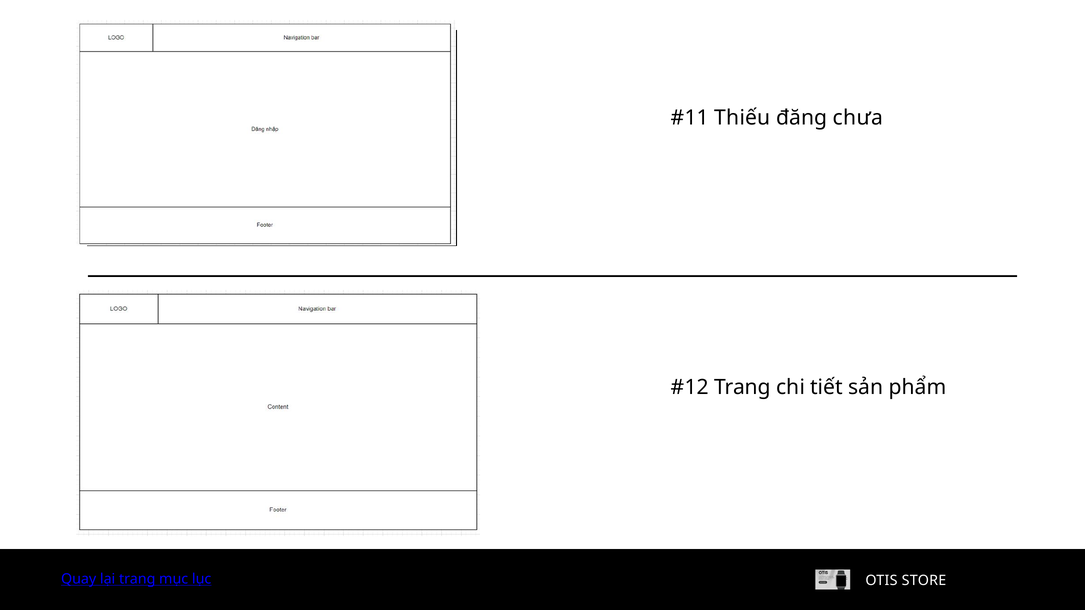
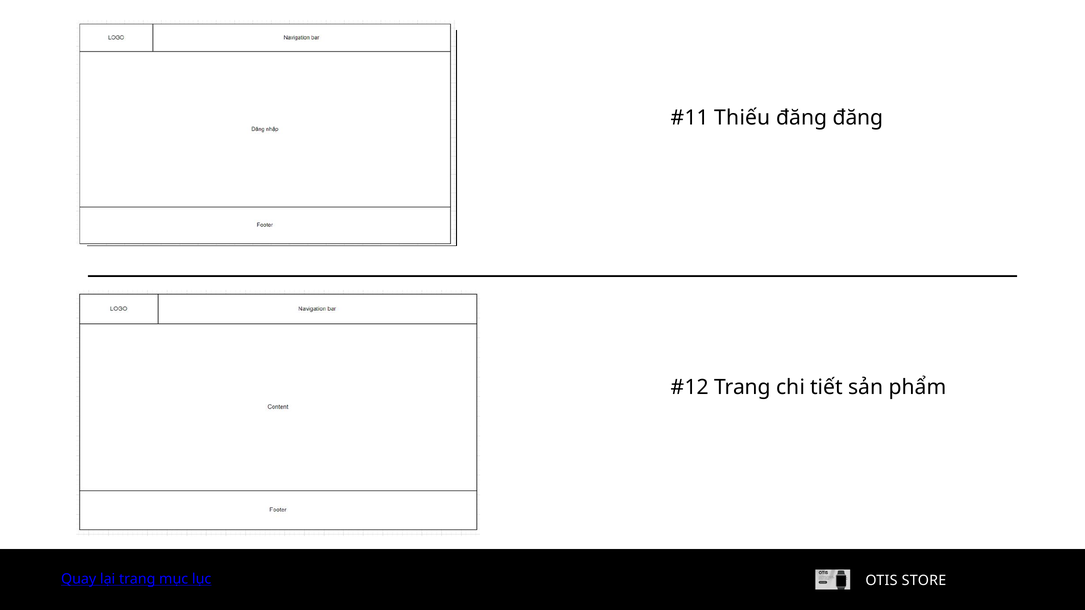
đăng chưa: chưa -> đăng
